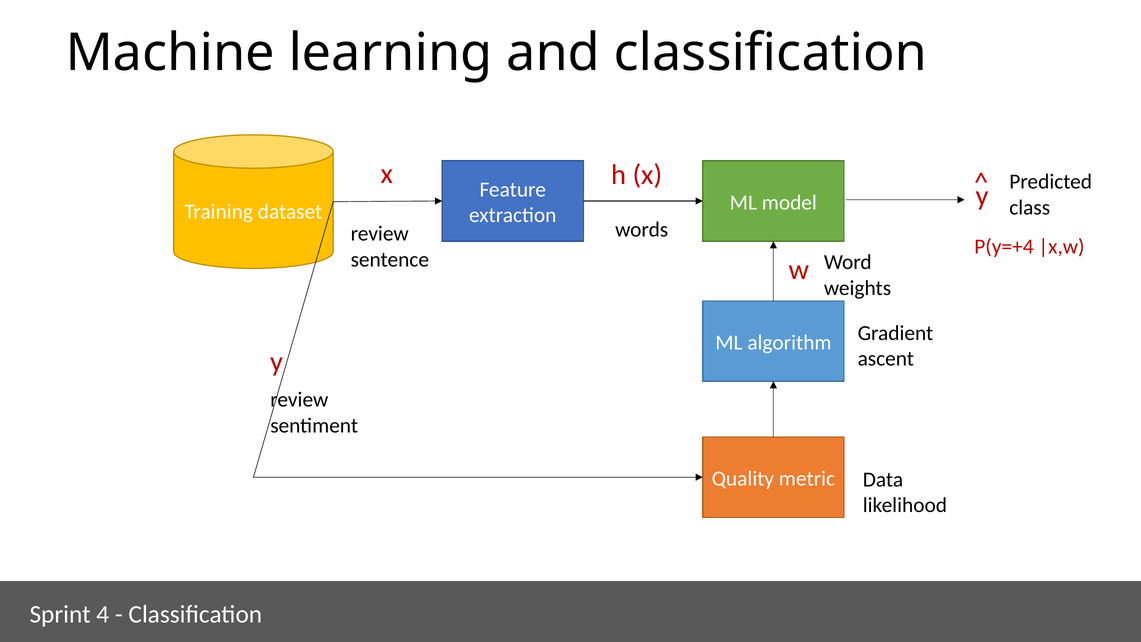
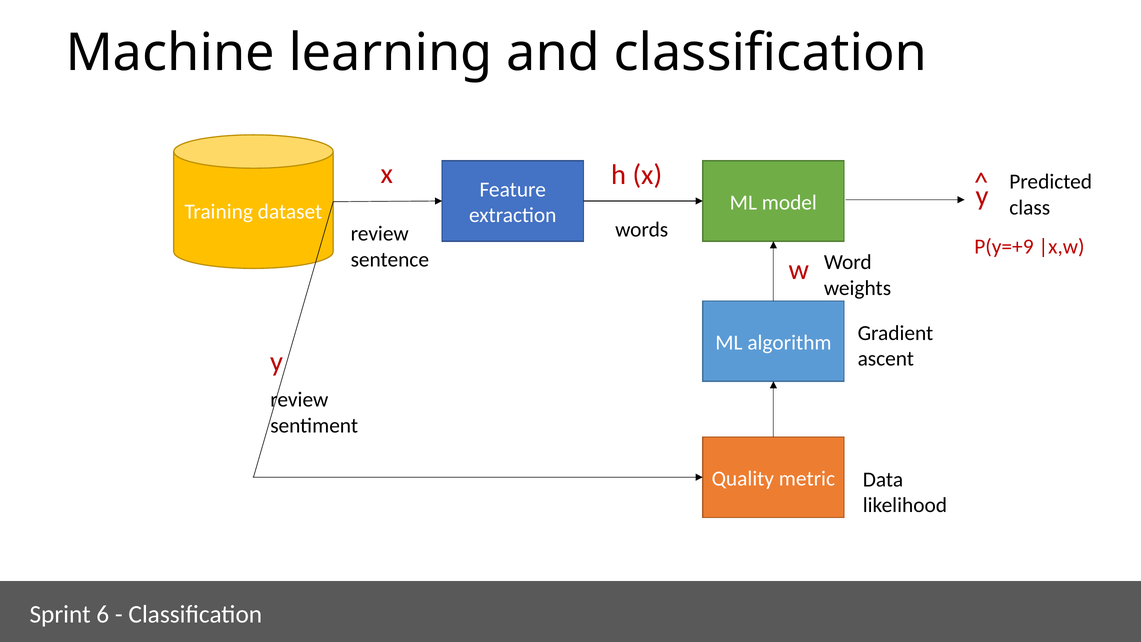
P(y=+4: P(y=+4 -> P(y=+9
4: 4 -> 6
